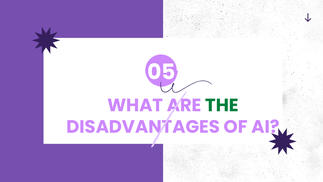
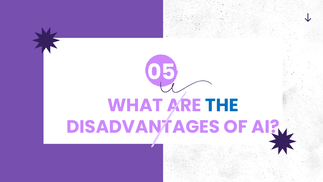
THE colour: green -> blue
